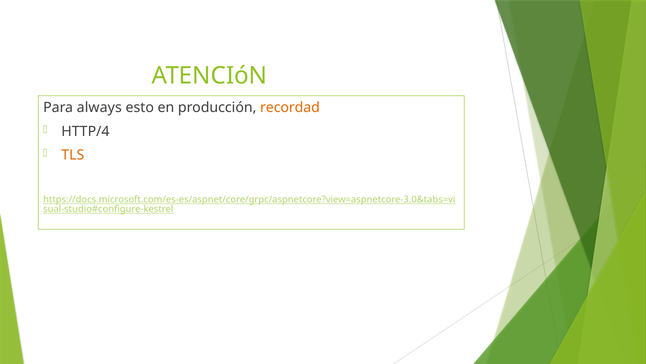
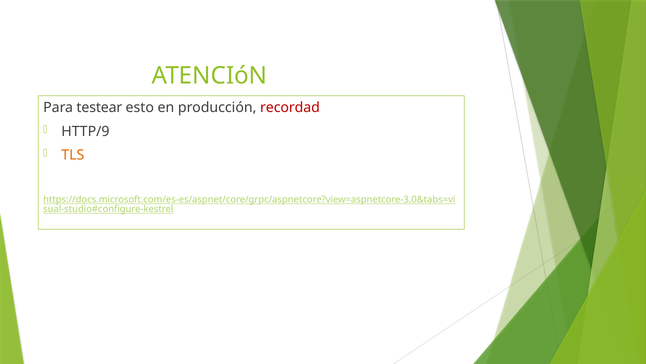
always: always -> testear
recordad colour: orange -> red
HTTP/4: HTTP/4 -> HTTP/9
